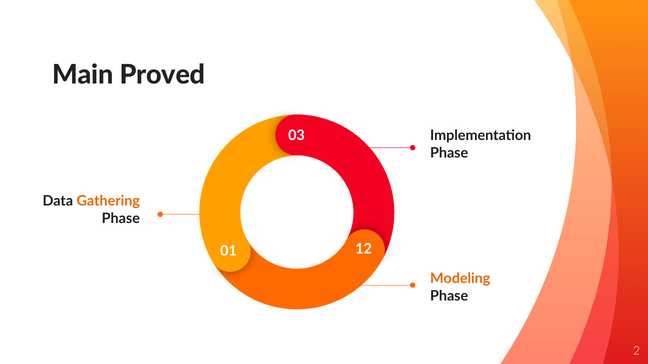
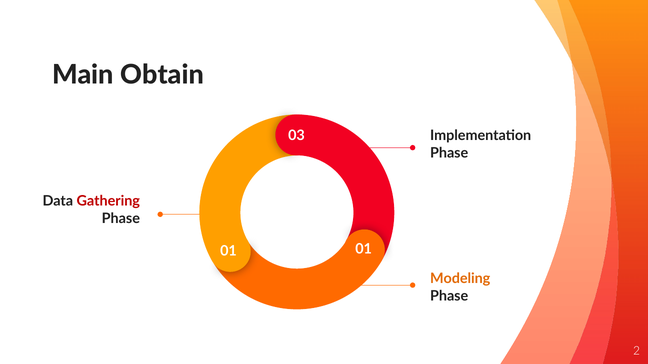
Proved: Proved -> Obtain
Gathering colour: orange -> red
01 12: 12 -> 01
